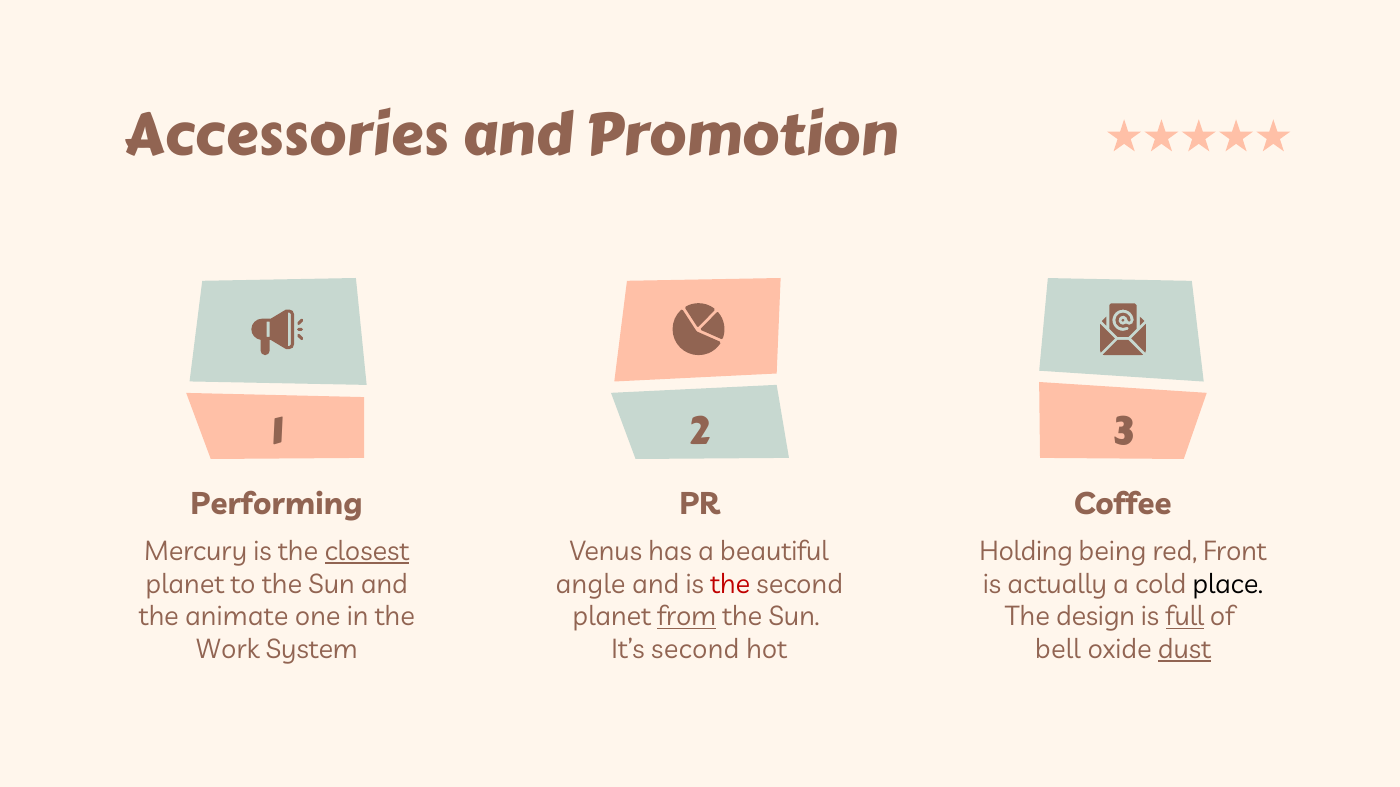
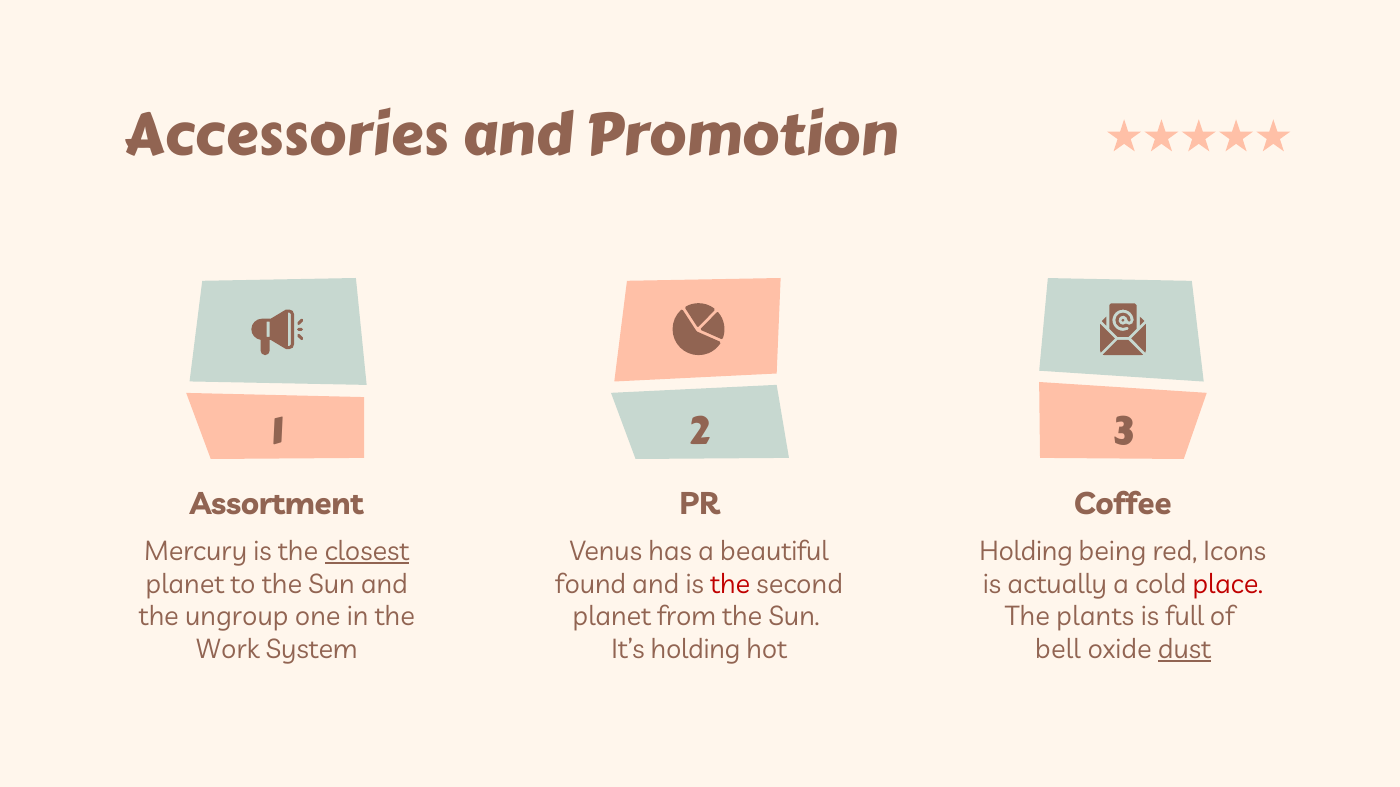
Performing: Performing -> Assortment
Front: Front -> Icons
angle: angle -> found
place colour: black -> red
animate: animate -> ungroup
from underline: present -> none
design: design -> plants
full underline: present -> none
It’s second: second -> holding
